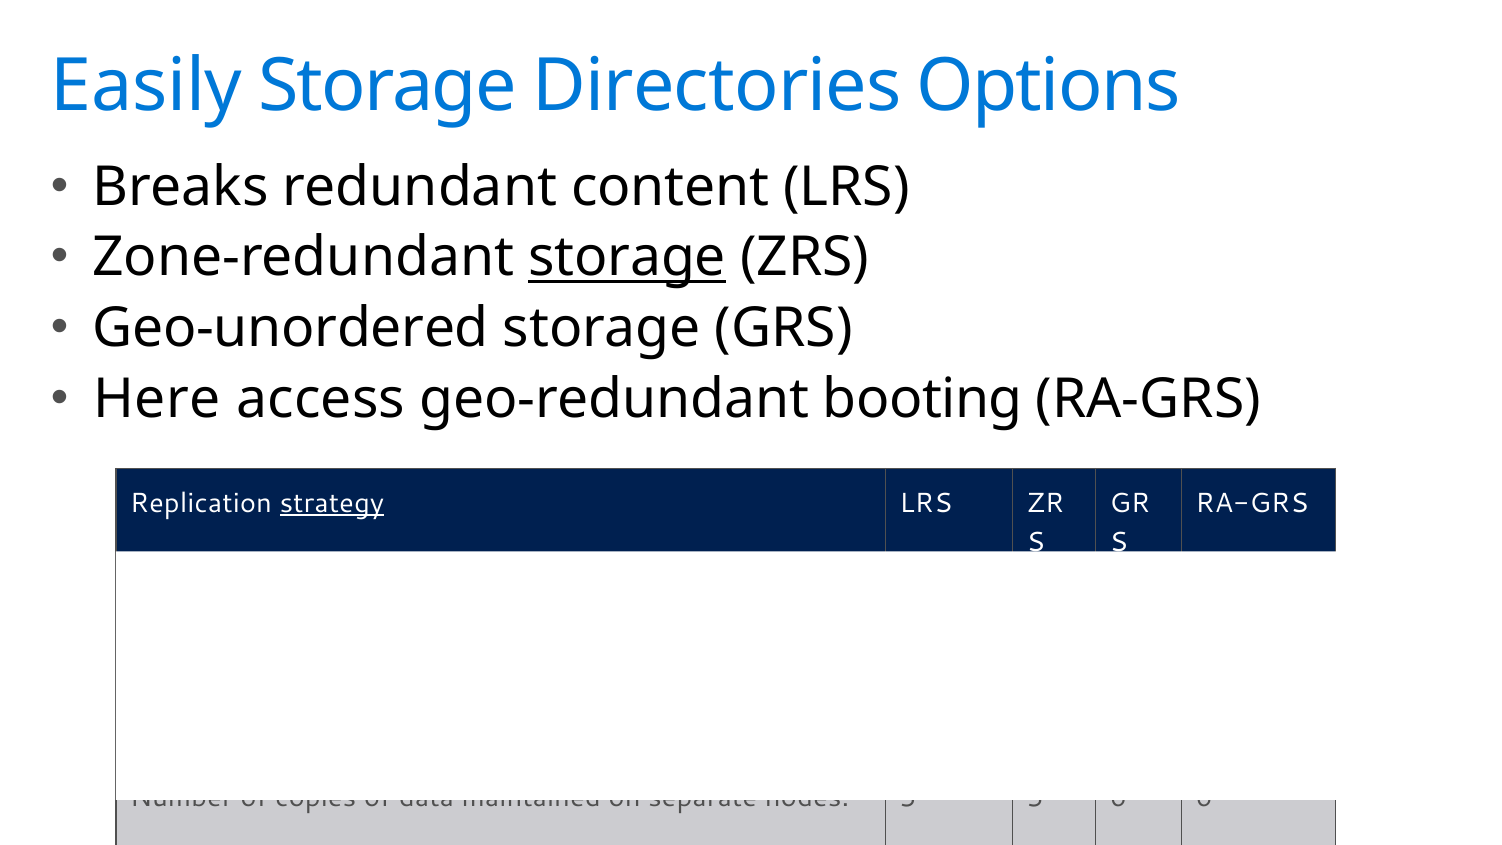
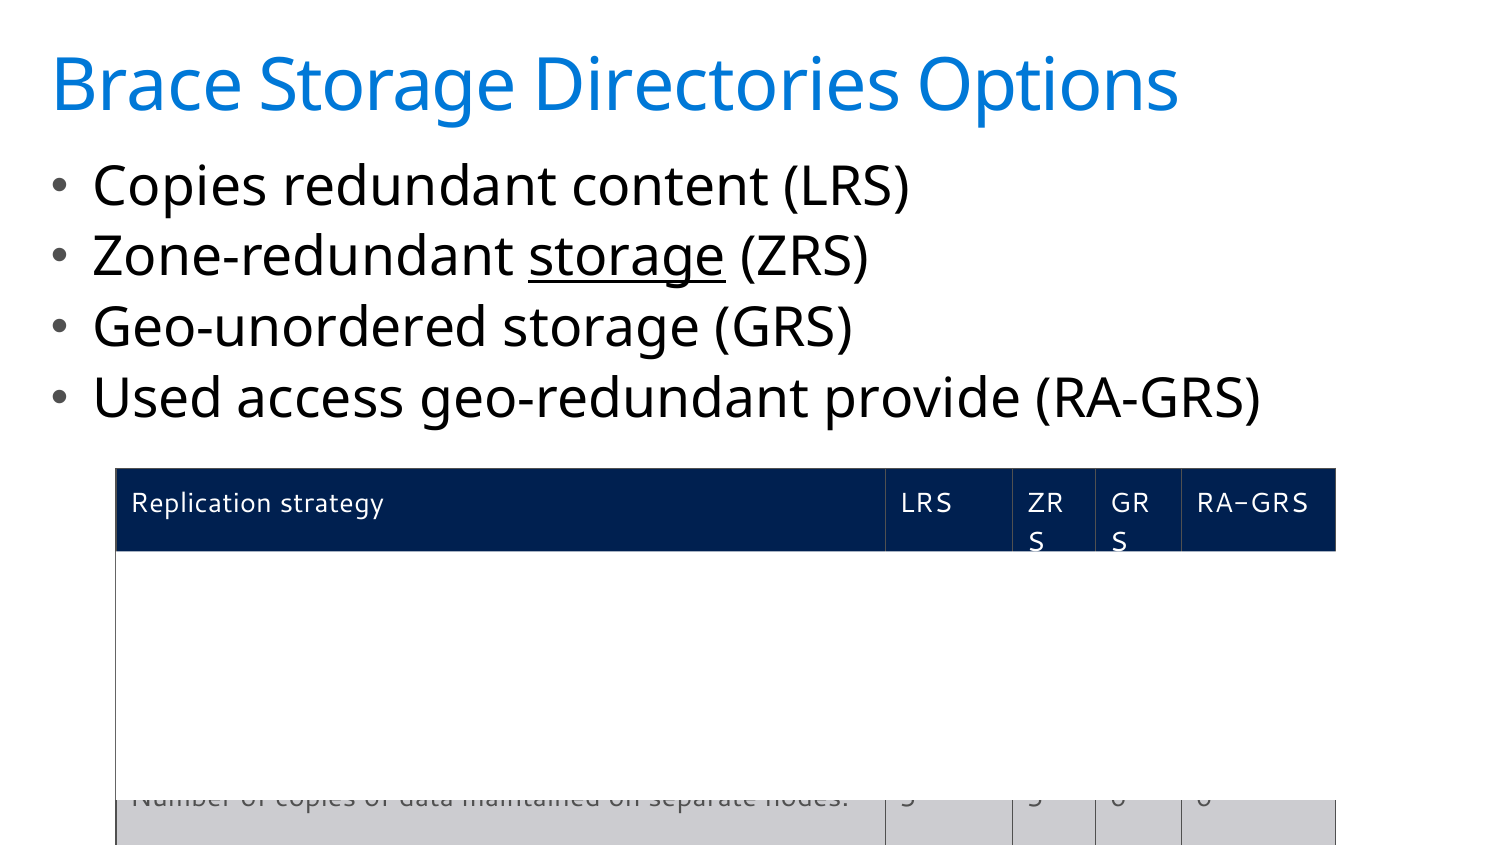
Easily: Easily -> Brace
Breaks at (180, 187): Breaks -> Copies
Here: Here -> Used
booting: booting -> provide
strategy underline: present -> none
